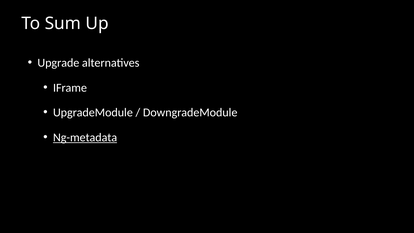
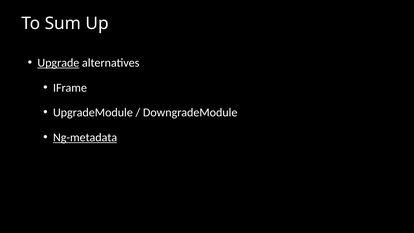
Upgrade underline: none -> present
